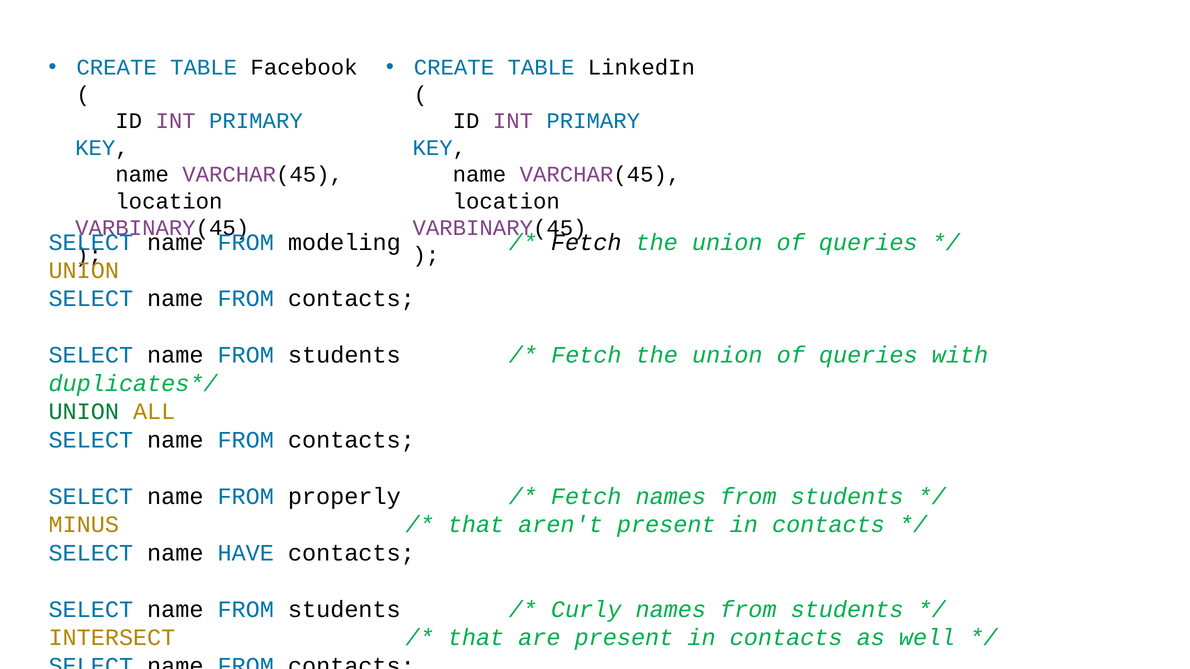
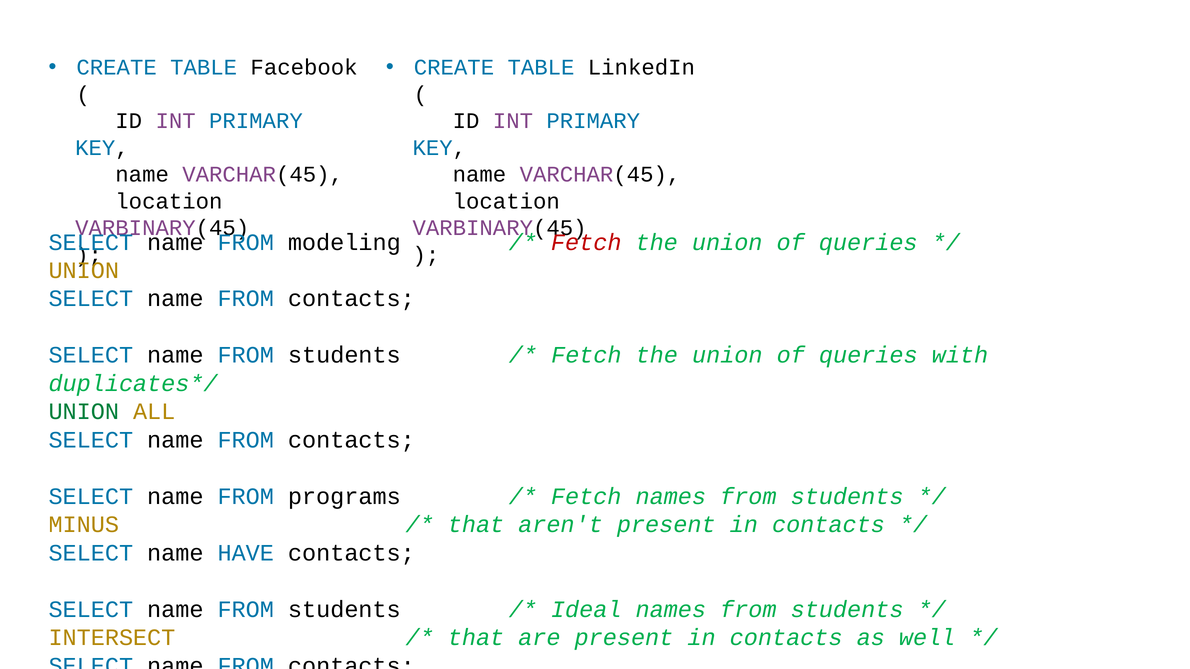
Fetch at (586, 242) colour: black -> red
properly: properly -> programs
Curly: Curly -> Ideal
